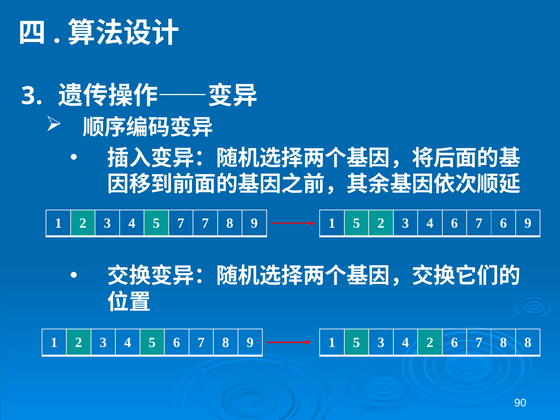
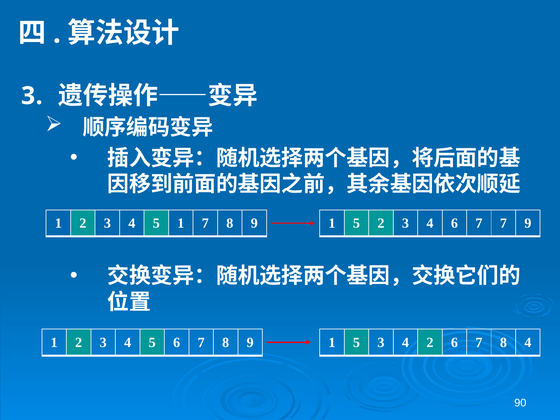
5 7: 7 -> 1
7 6: 6 -> 7
8 8: 8 -> 4
